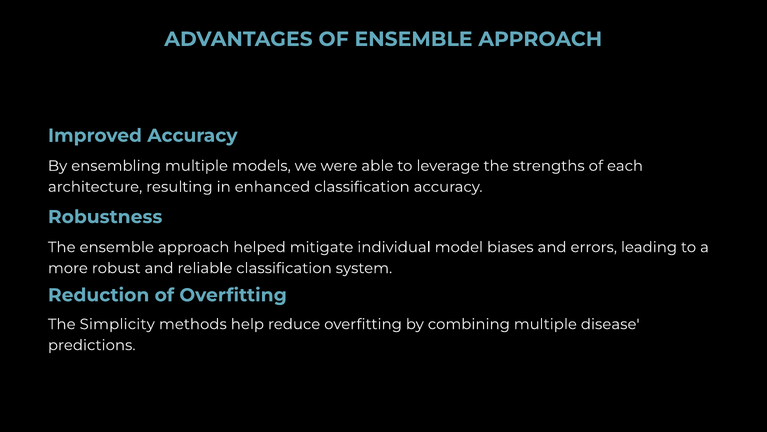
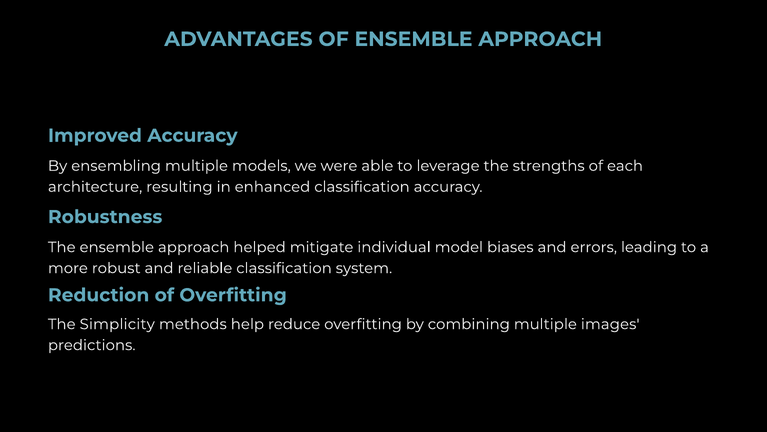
disease: disease -> images
